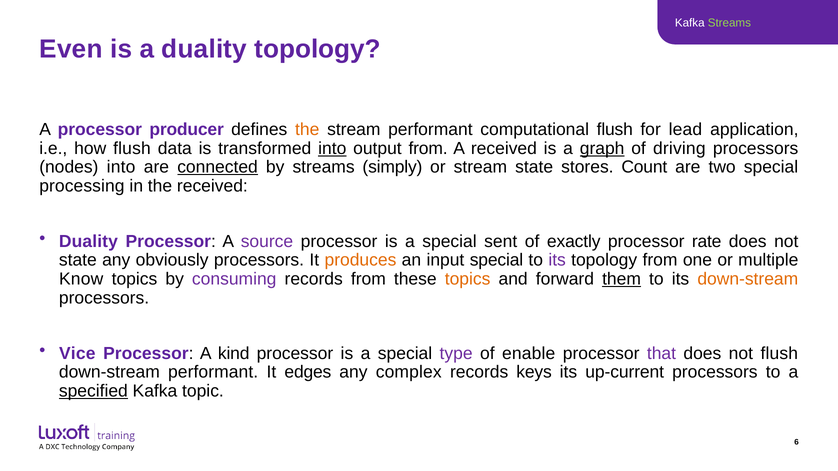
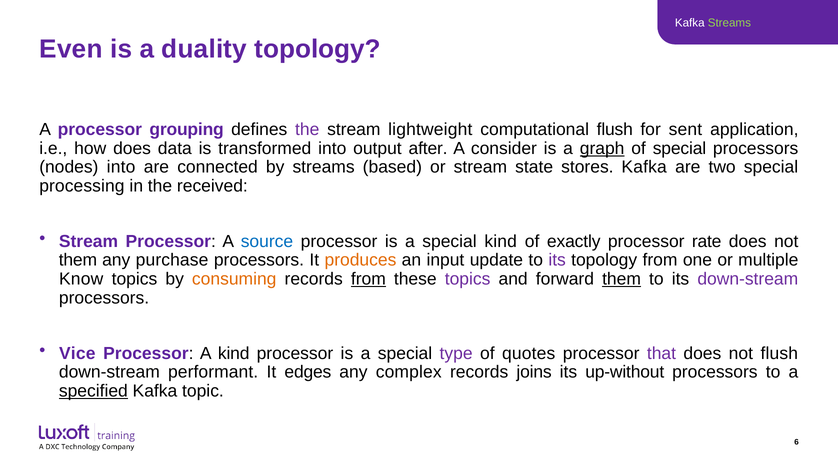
producer: producer -> grouping
the at (307, 130) colour: orange -> purple
stream performant: performant -> lightweight
lead: lead -> sent
how flush: flush -> does
into at (332, 148) underline: present -> none
output from: from -> after
A received: received -> consider
of driving: driving -> special
connected underline: present -> none
simply: simply -> based
stores Count: Count -> Kafka
Duality at (88, 242): Duality -> Stream
source colour: purple -> blue
special sent: sent -> kind
state at (78, 260): state -> them
obviously: obviously -> purchase
input special: special -> update
consuming colour: purple -> orange
from at (368, 279) underline: none -> present
topics at (468, 279) colour: orange -> purple
down-stream at (748, 279) colour: orange -> purple
enable: enable -> quotes
keys: keys -> joins
up-current: up-current -> up-without
